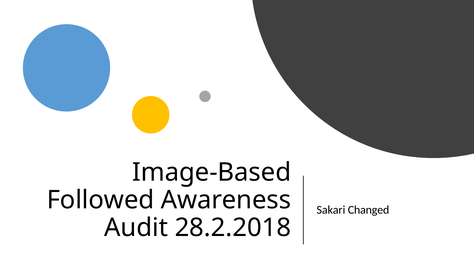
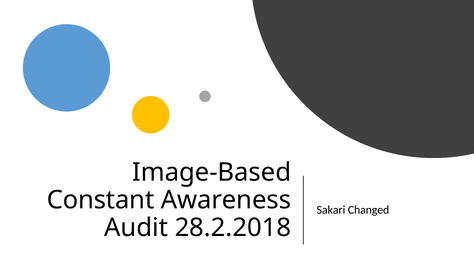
Followed: Followed -> Constant
